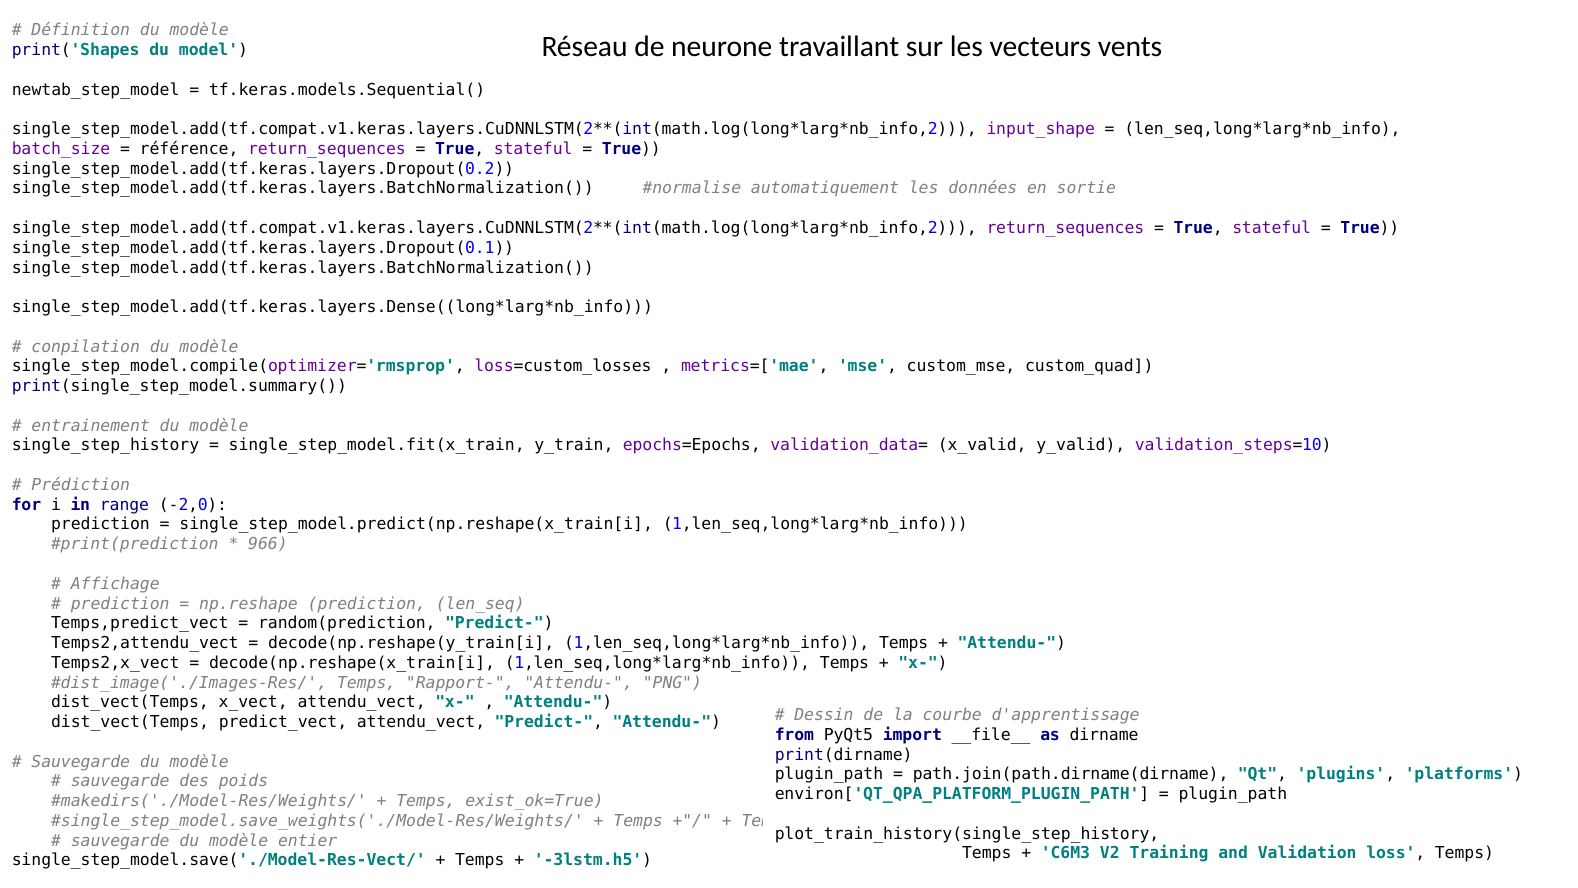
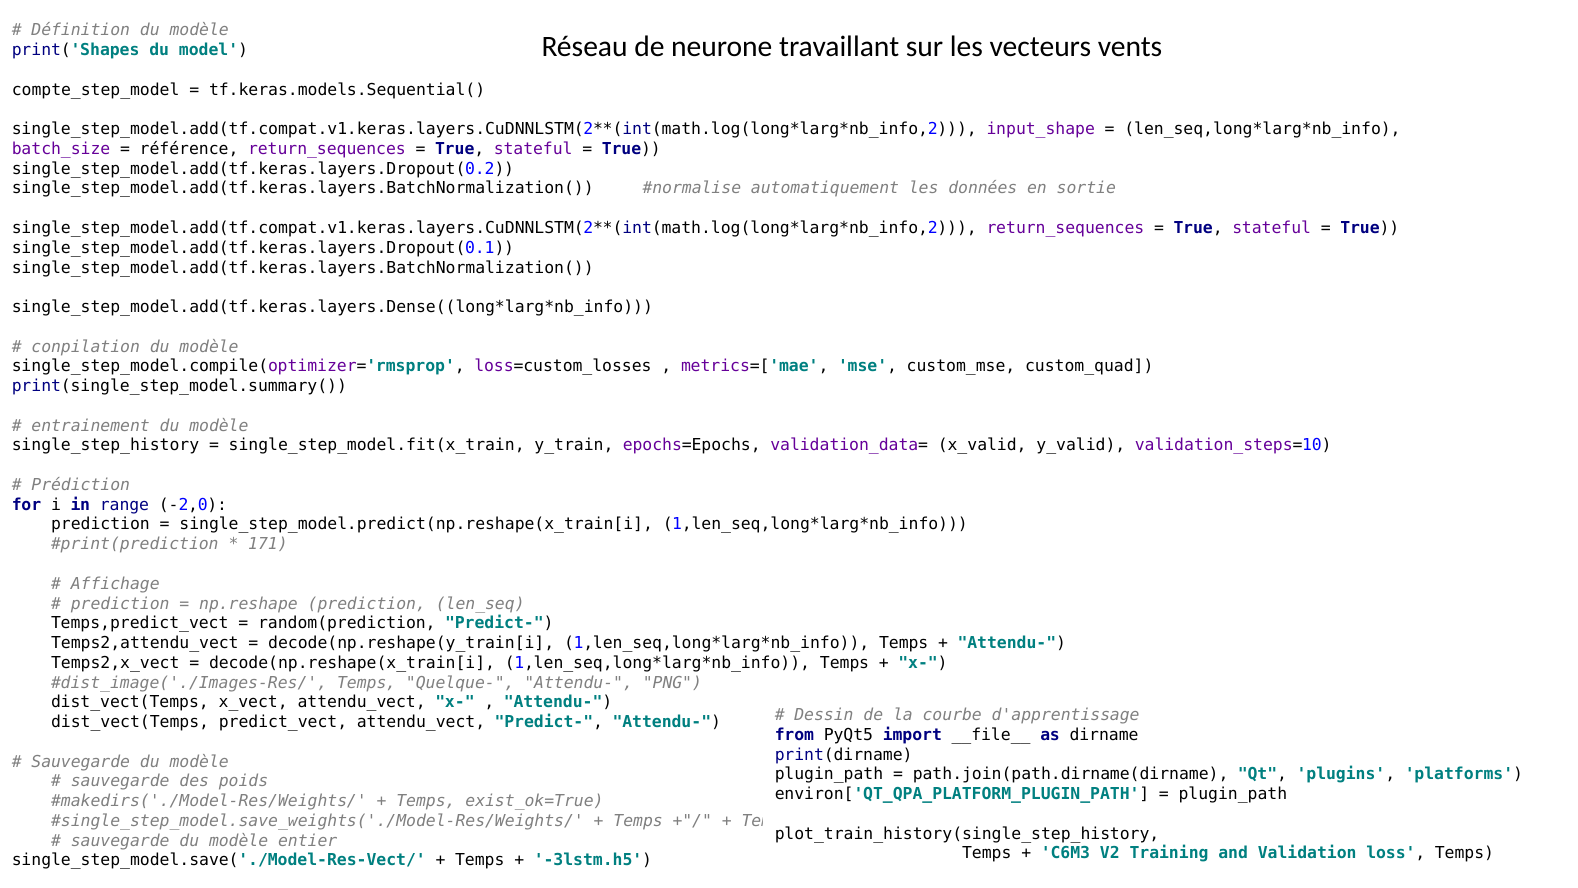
newtab_step_model: newtab_step_model -> compte_step_model
966: 966 -> 171
Rapport-: Rapport- -> Quelque-
